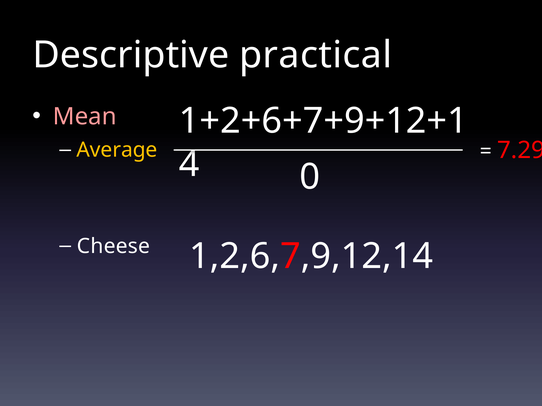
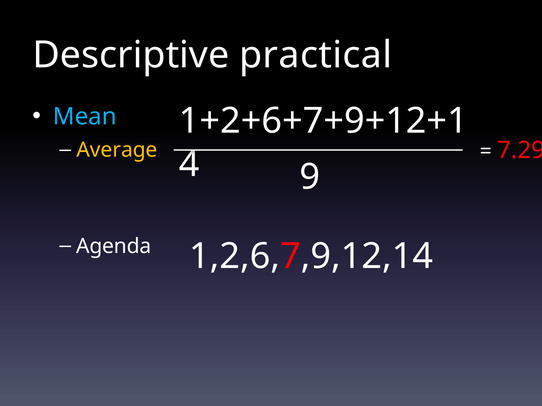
Mean colour: pink -> light blue
0: 0 -> 9
Cheese: Cheese -> Agenda
